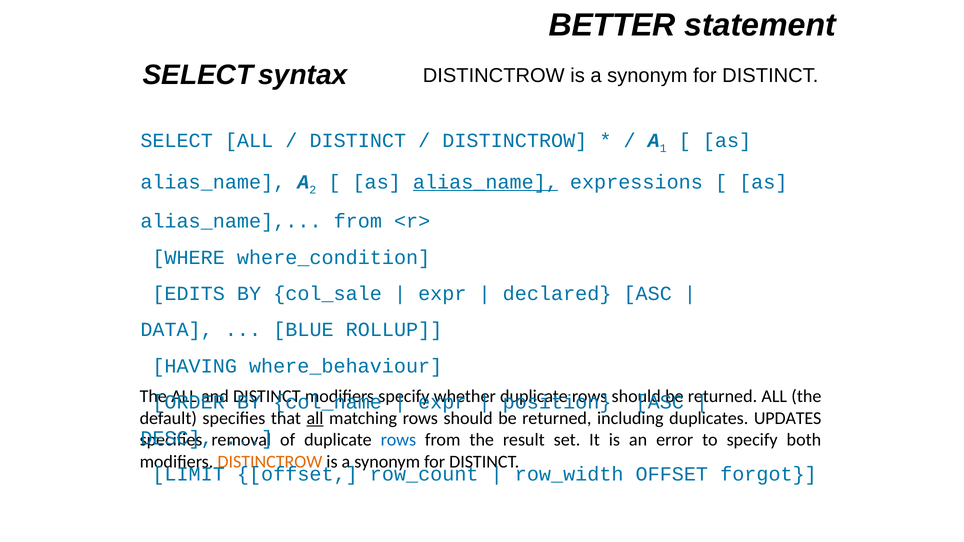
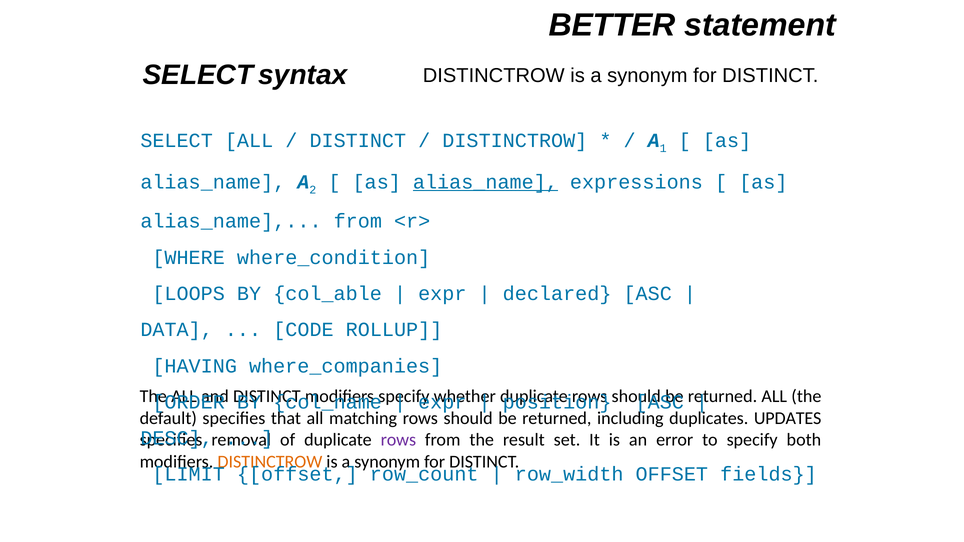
EDITS: EDITS -> LOOPS
col_sale: col_sale -> col_able
BLUE: BLUE -> CODE
where_behaviour: where_behaviour -> where_companies
all at (315, 418) underline: present -> none
rows at (398, 440) colour: blue -> purple
forgot: forgot -> fields
